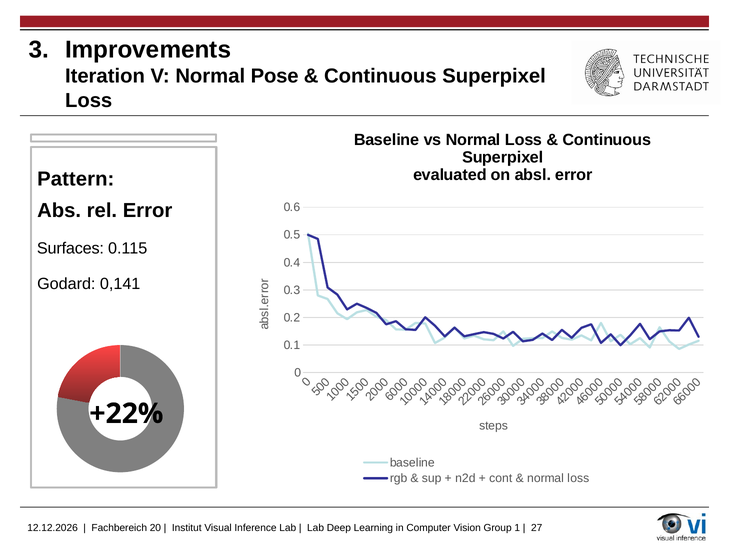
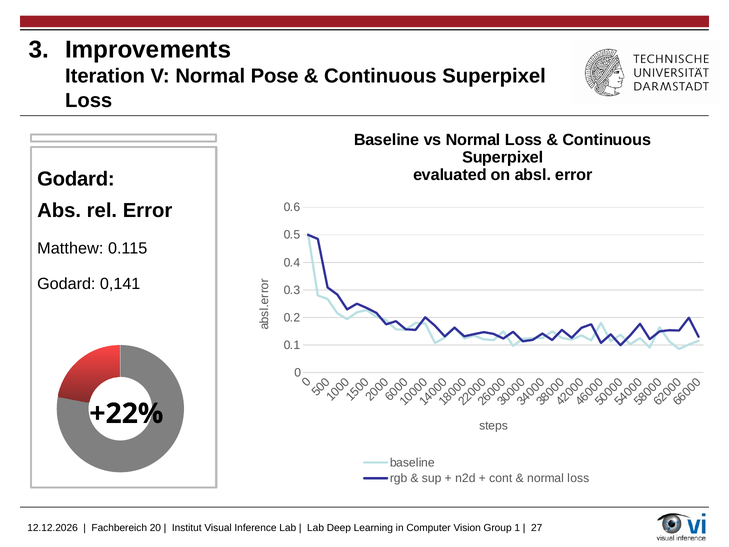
Pattern at (76, 179): Pattern -> Godard
Surfaces: Surfaces -> Matthew
